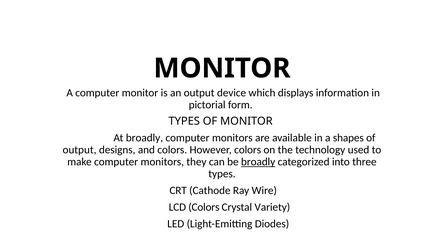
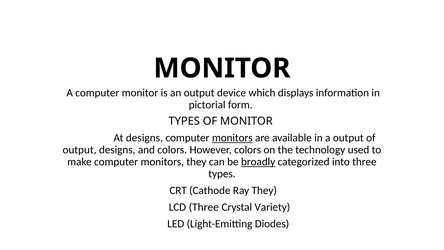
At broadly: broadly -> designs
monitors at (232, 138) underline: none -> present
a shapes: shapes -> output
Ray Wire: Wire -> They
LCD Colors: Colors -> Three
